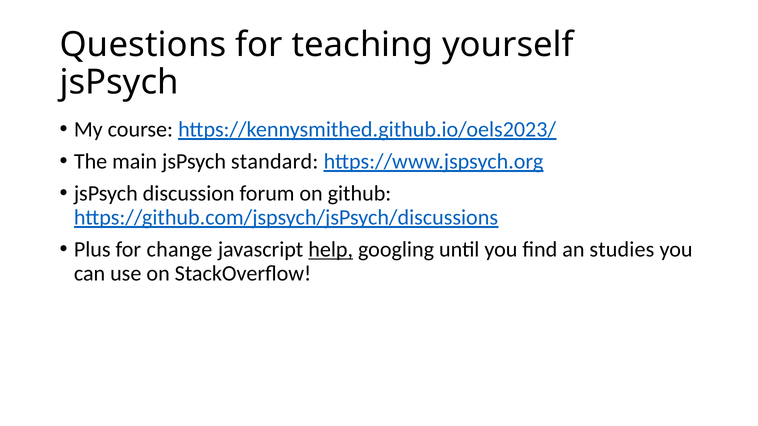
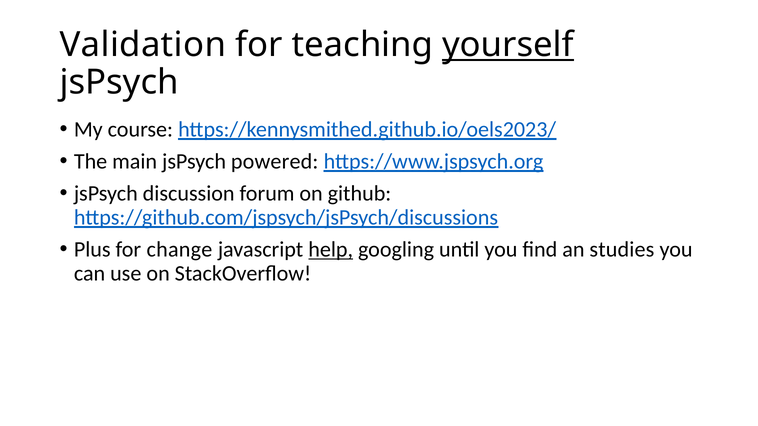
Questions: Questions -> Validation
yourself underline: none -> present
standard: standard -> powered
